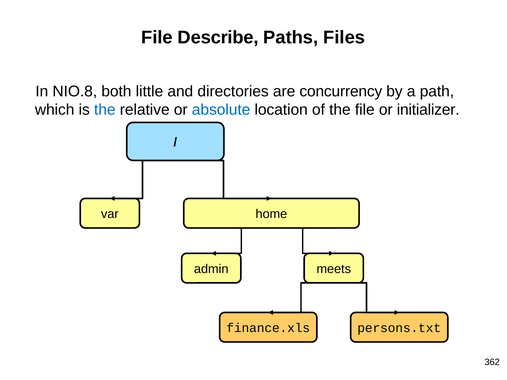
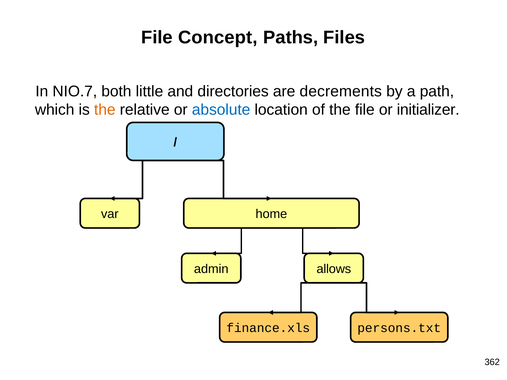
Describe: Describe -> Concept
NIO.8: NIO.8 -> NIO.7
concurrency: concurrency -> decrements
the at (105, 110) colour: blue -> orange
meets: meets -> allows
